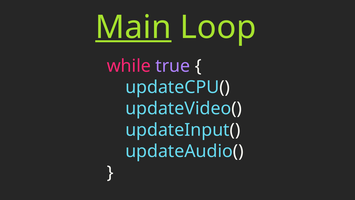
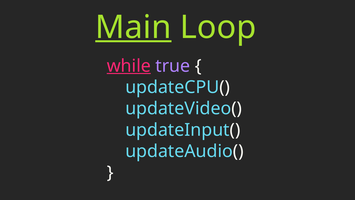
while underline: none -> present
